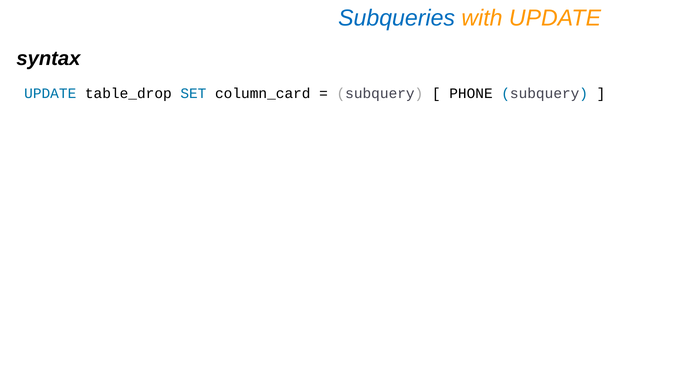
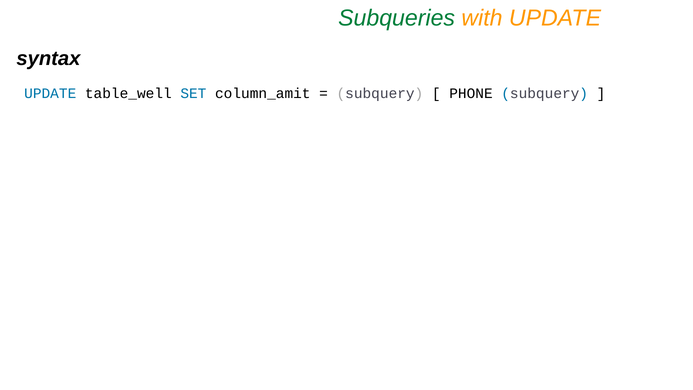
Subqueries colour: blue -> green
table_drop: table_drop -> table_well
column_card: column_card -> column_amit
